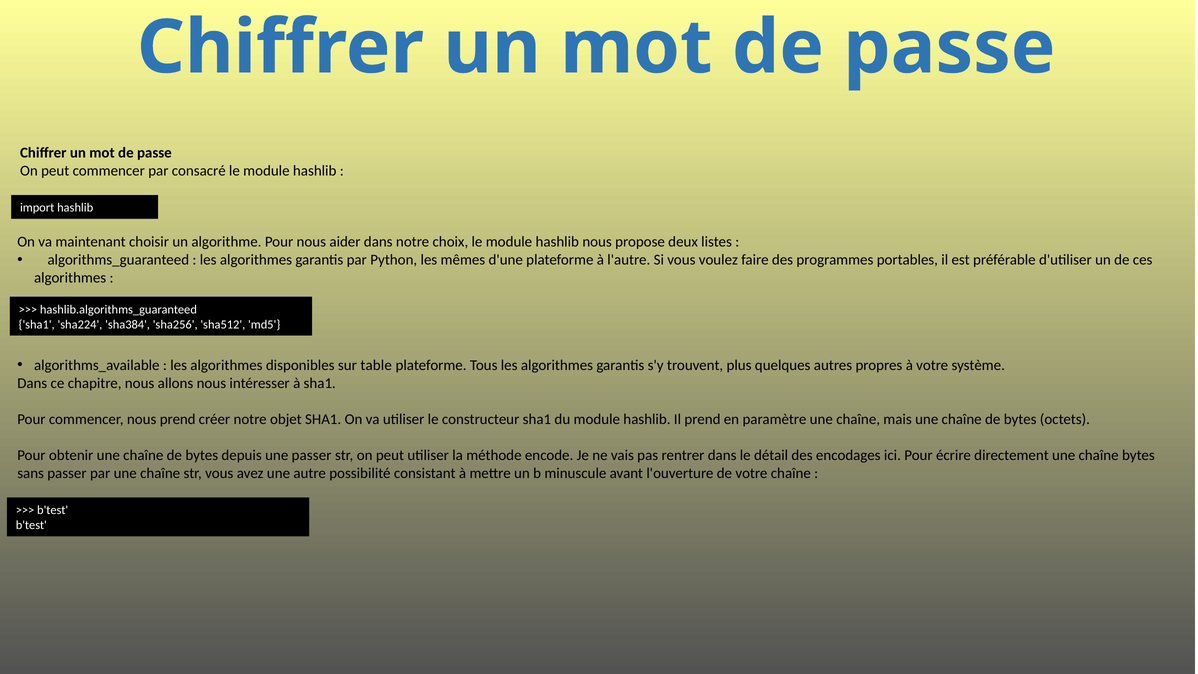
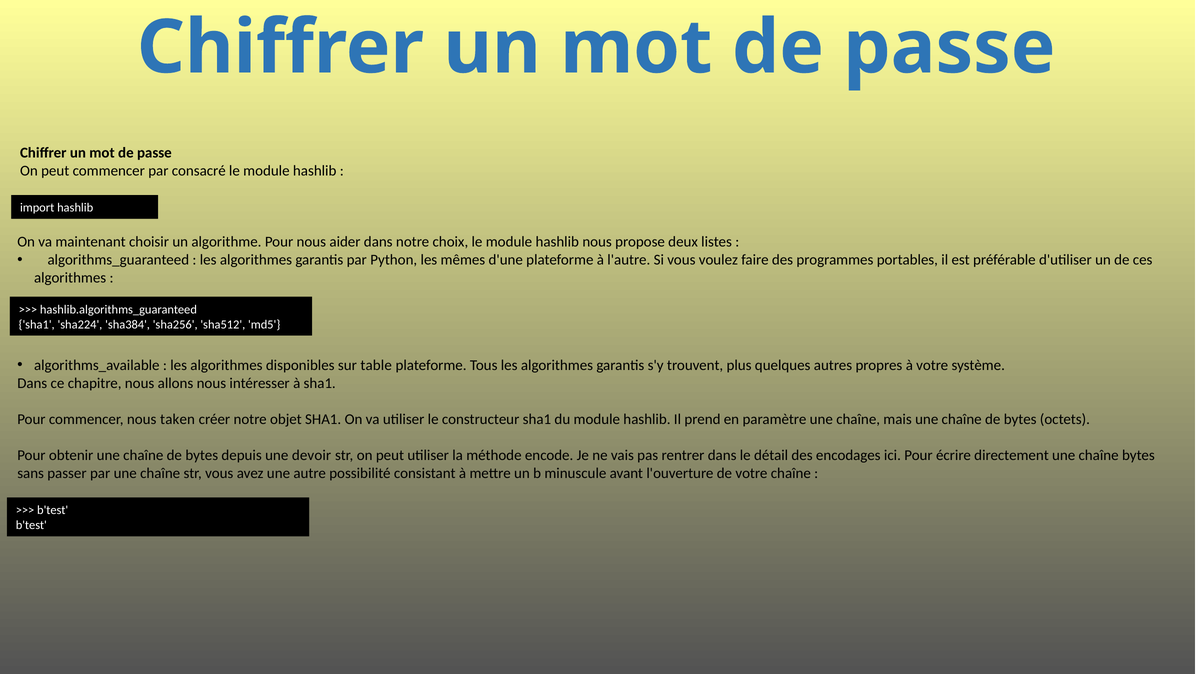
nous prend: prend -> taken
une passer: passer -> devoir
